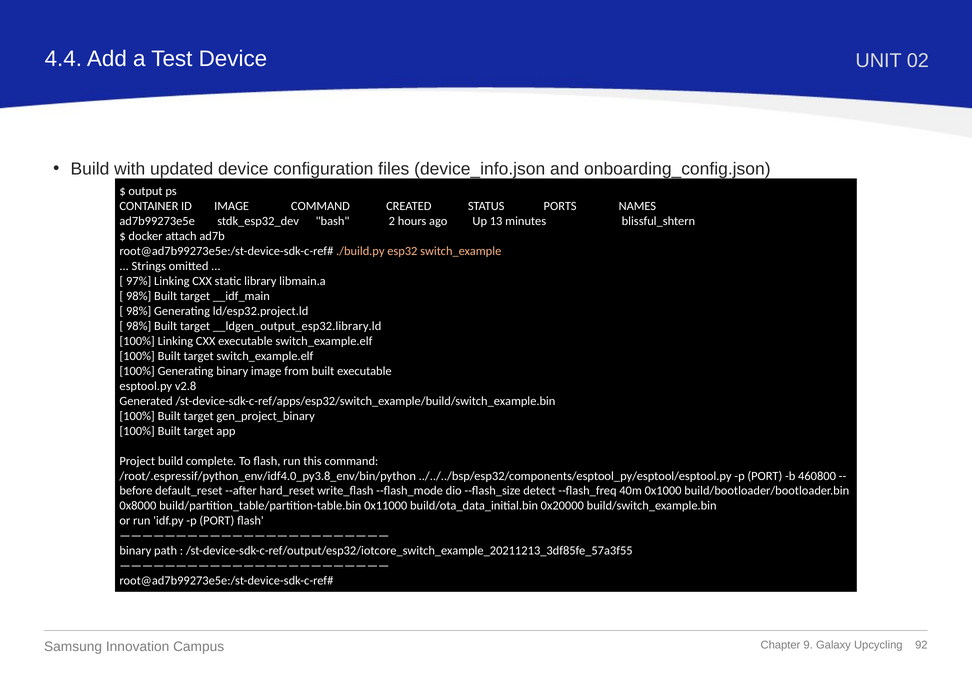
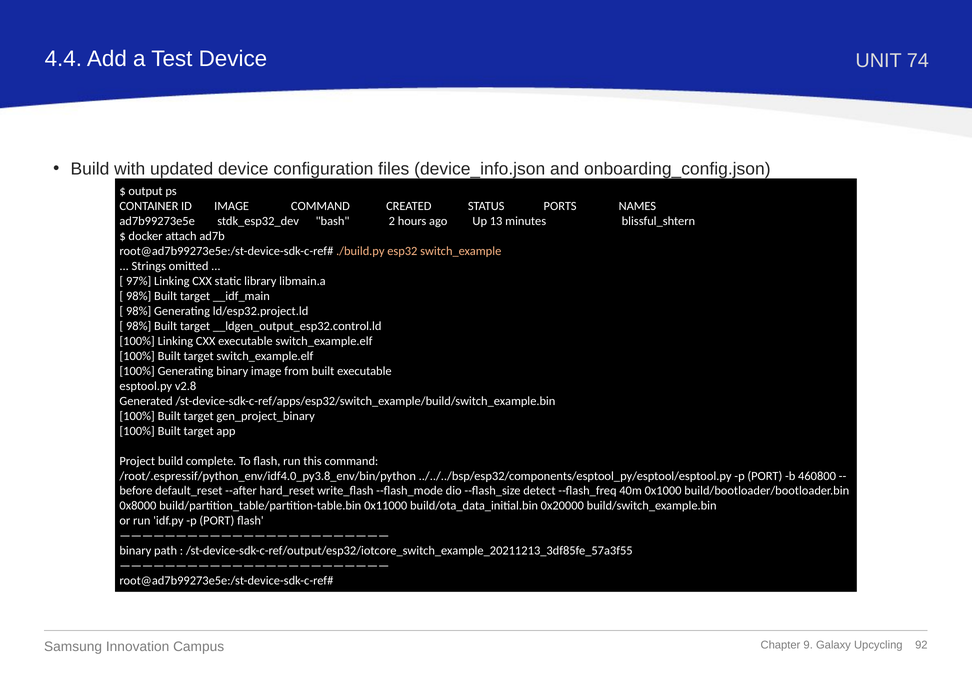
02: 02 -> 74
__ldgen_output_esp32.library.ld: __ldgen_output_esp32.library.ld -> __ldgen_output_esp32.control.ld
